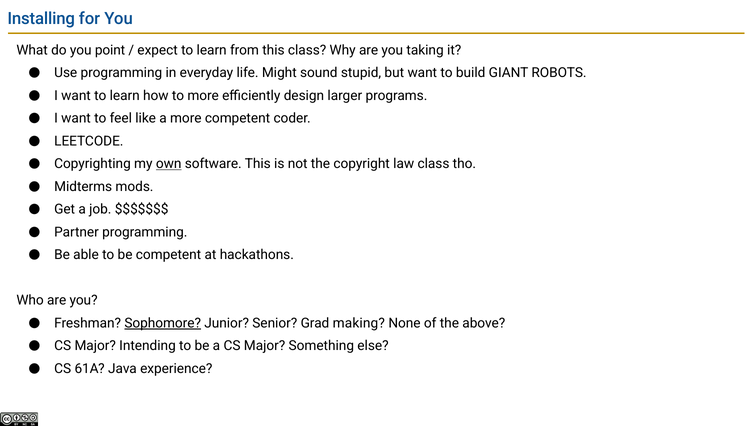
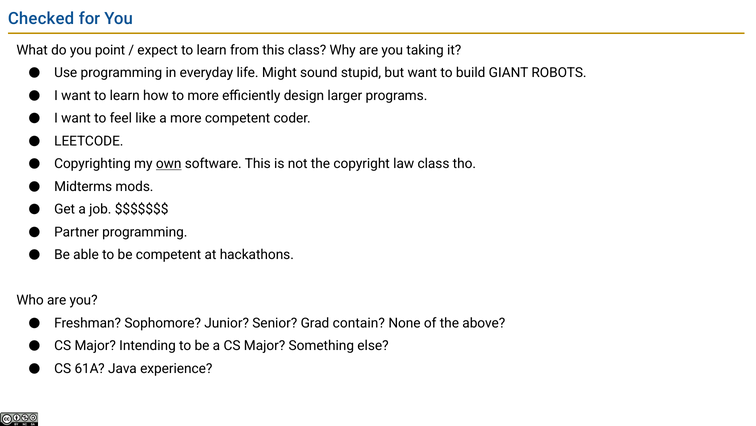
Installing: Installing -> Checked
Sophomore underline: present -> none
making: making -> contain
